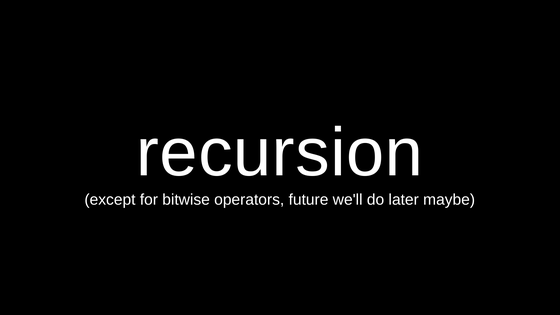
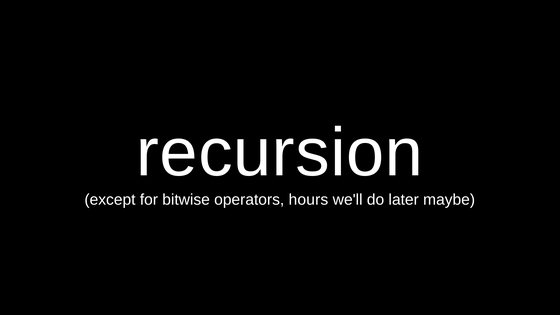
future: future -> hours
